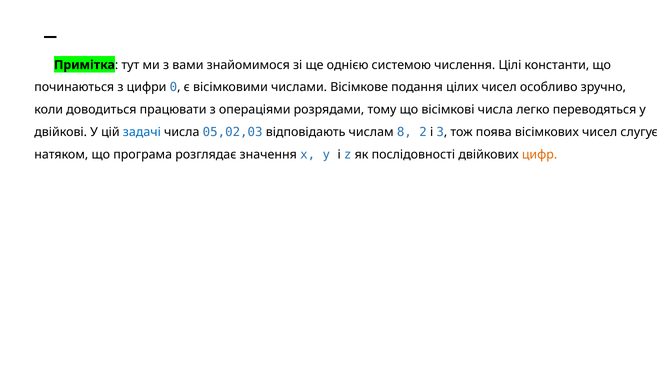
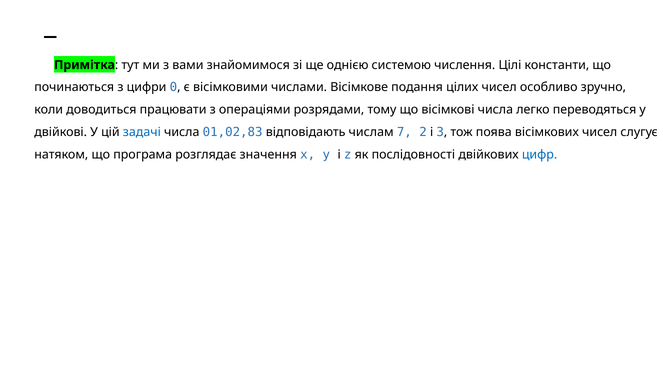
05,02,03: 05,02,03 -> 01,02,83
8: 8 -> 7
цифр colour: orange -> blue
